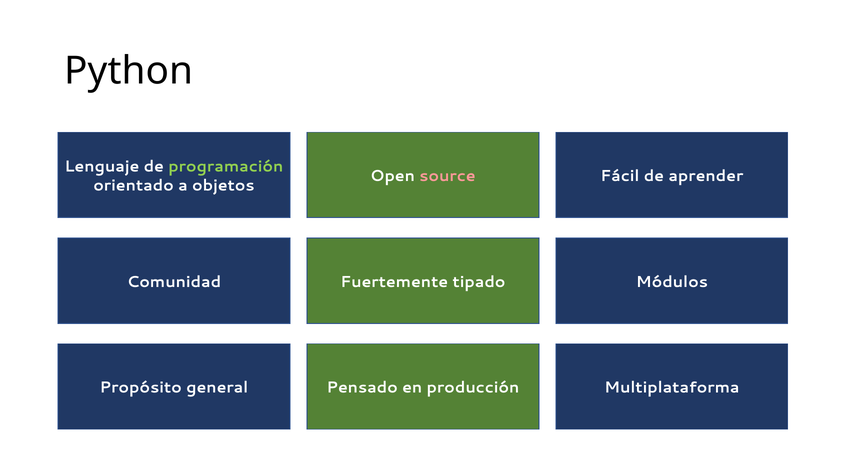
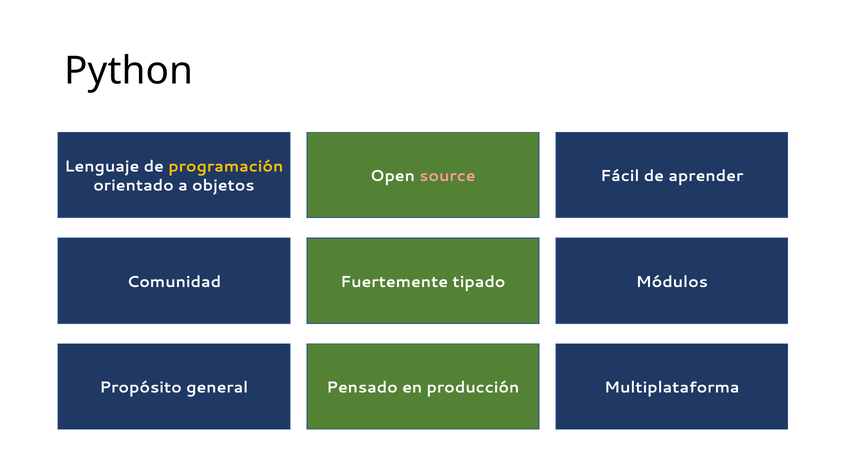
programación colour: light green -> yellow
